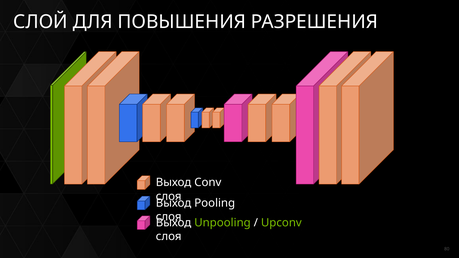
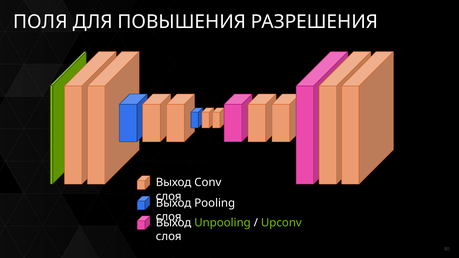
СЛОЙ: СЛОЙ -> ПОЛЯ
